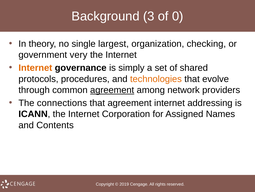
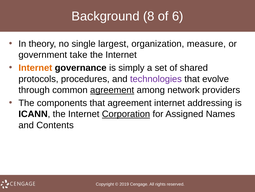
3: 3 -> 8
0: 0 -> 6
checking: checking -> measure
very: very -> take
technologies colour: orange -> purple
connections: connections -> components
Corporation underline: none -> present
